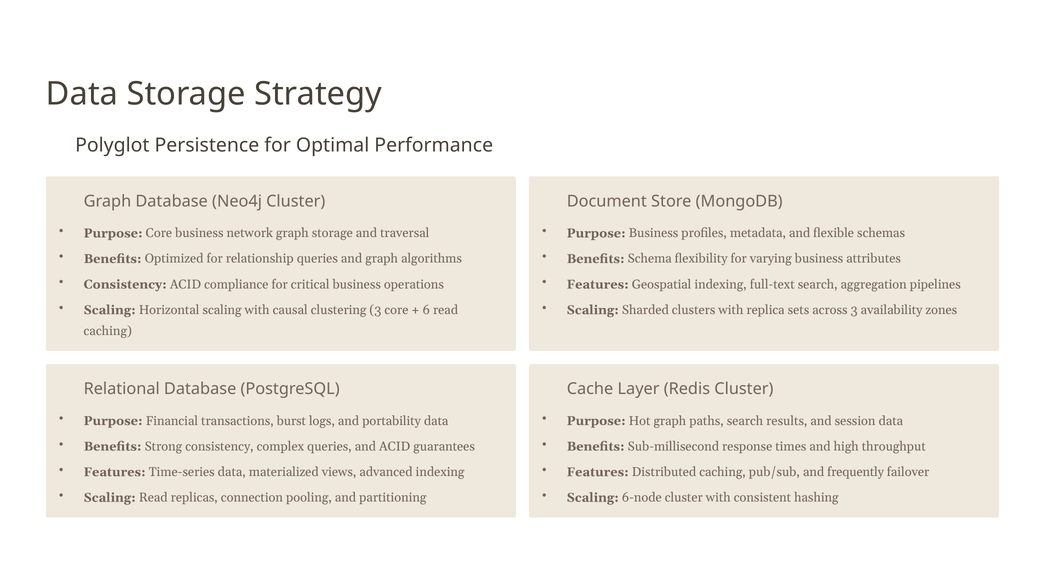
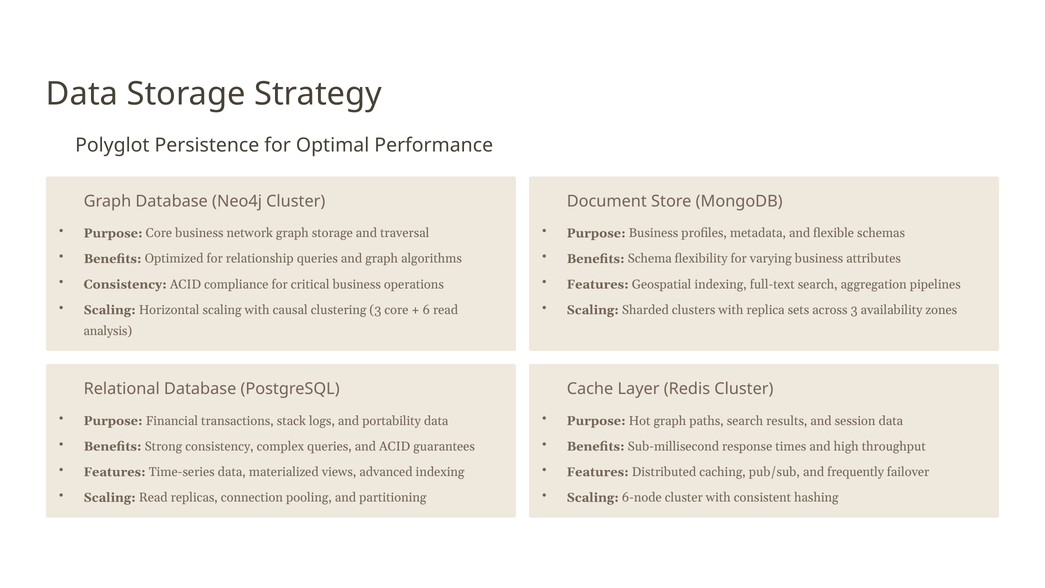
caching at (108, 331): caching -> analysis
burst: burst -> stack
